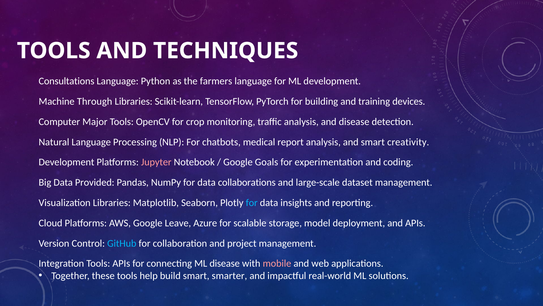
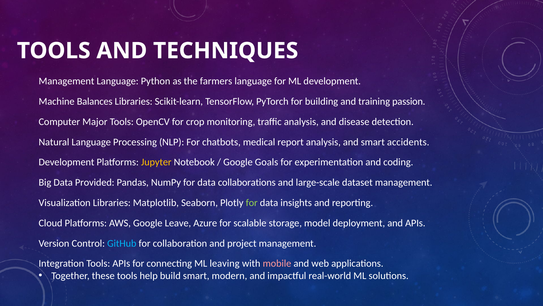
Consultations at (67, 81): Consultations -> Management
Through: Through -> Balances
devices: devices -> passion
creativity: creativity -> accidents
Jupyter colour: pink -> yellow
for at (252, 202) colour: light blue -> light green
ML disease: disease -> leaving
smarter: smarter -> modern
